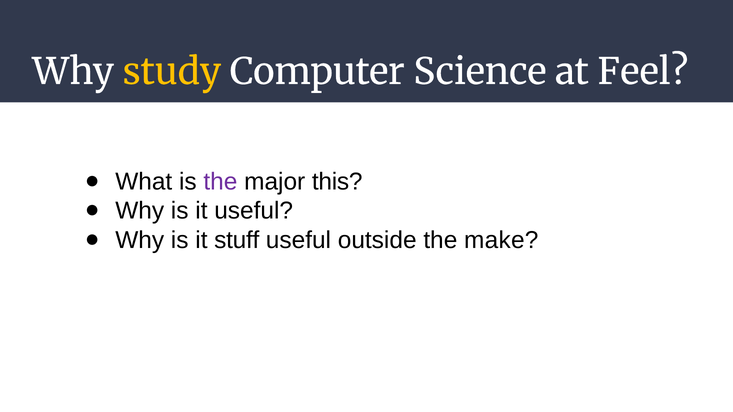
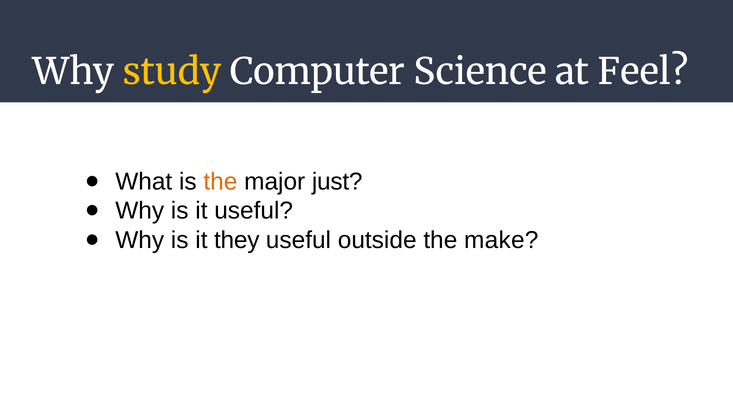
the at (220, 182) colour: purple -> orange
this: this -> just
stuff: stuff -> they
